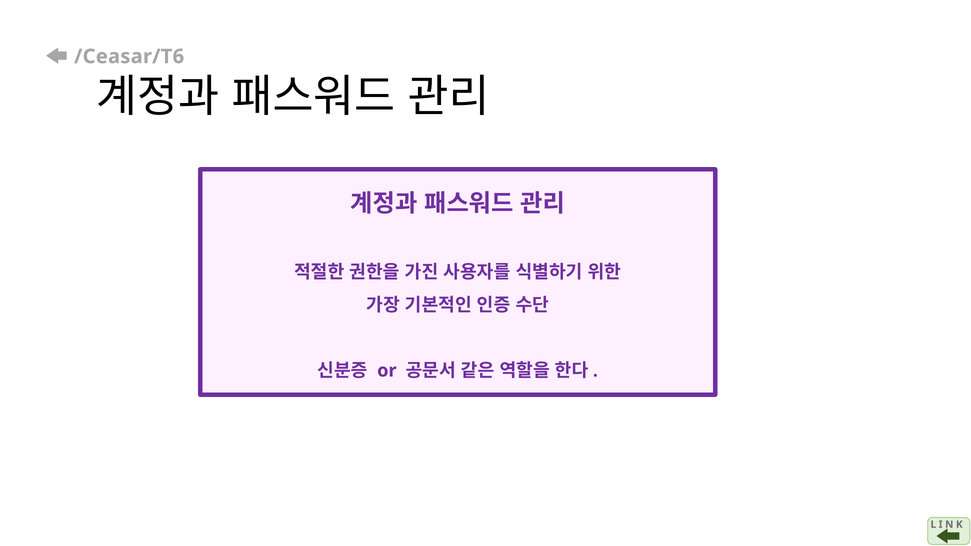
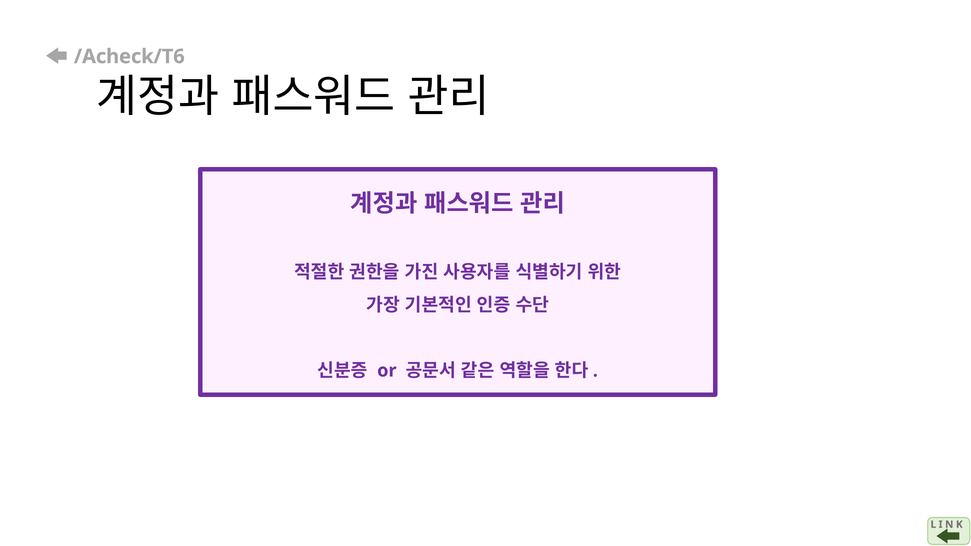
/Ceasar/T6: /Ceasar/T6 -> /Acheck/T6
